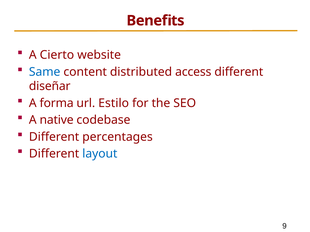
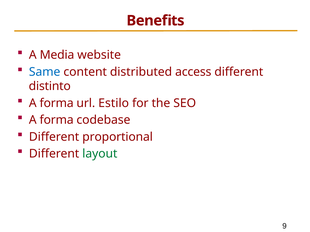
Cierto: Cierto -> Media
diseñar: diseñar -> distinto
native at (57, 120): native -> forma
percentages: percentages -> proportional
layout colour: blue -> green
